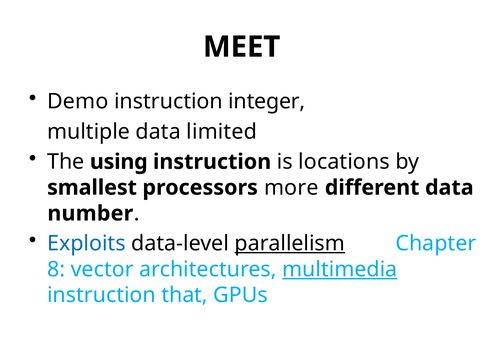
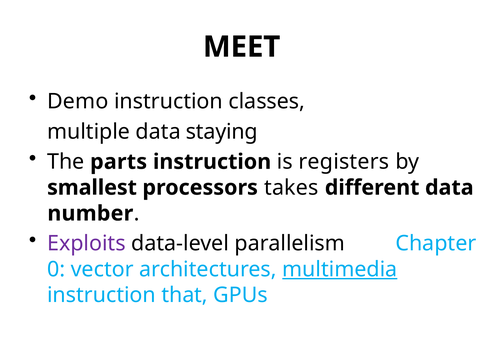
integer: integer -> classes
limited: limited -> staying
using: using -> parts
locations: locations -> registers
more: more -> takes
Exploits colour: blue -> purple
parallelism underline: present -> none
8: 8 -> 0
